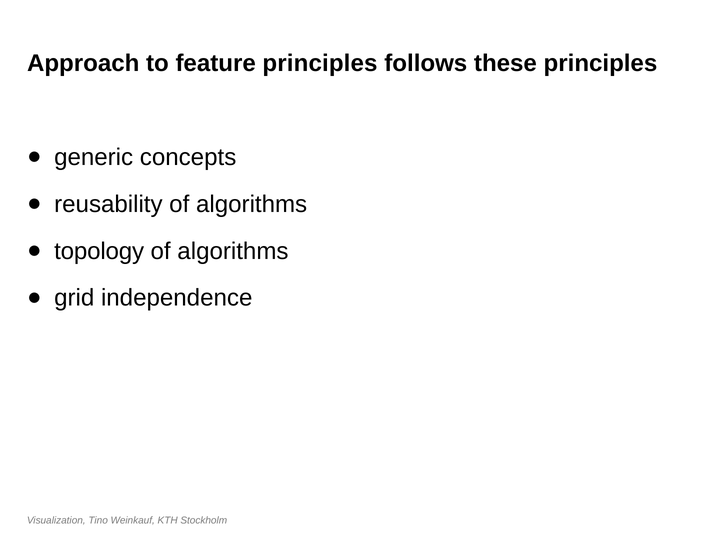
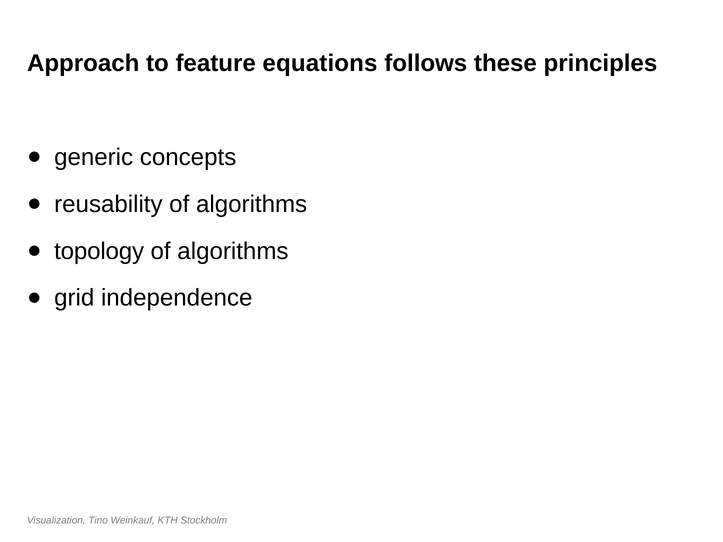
feature principles: principles -> equations
